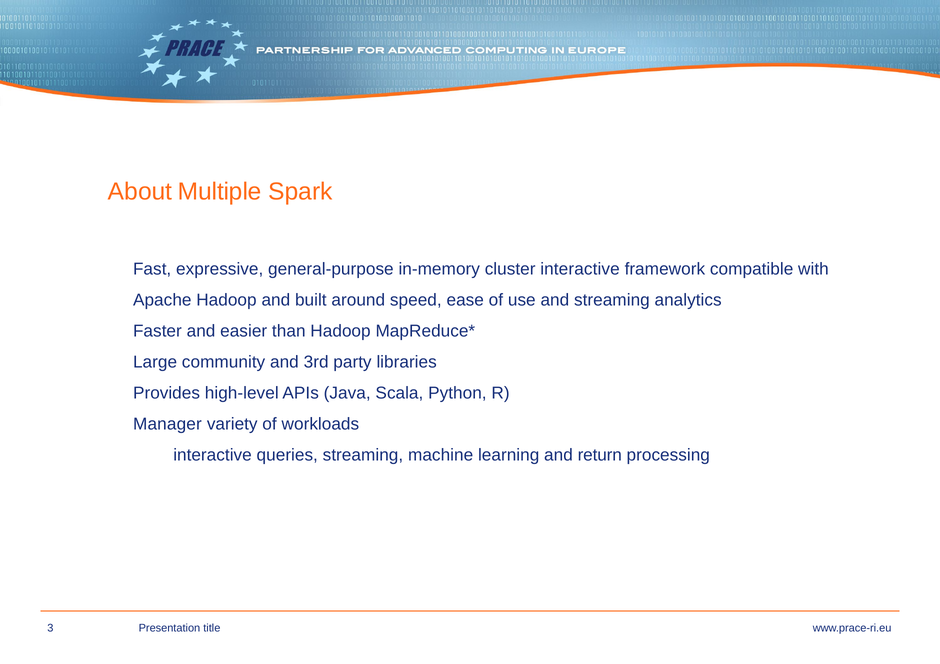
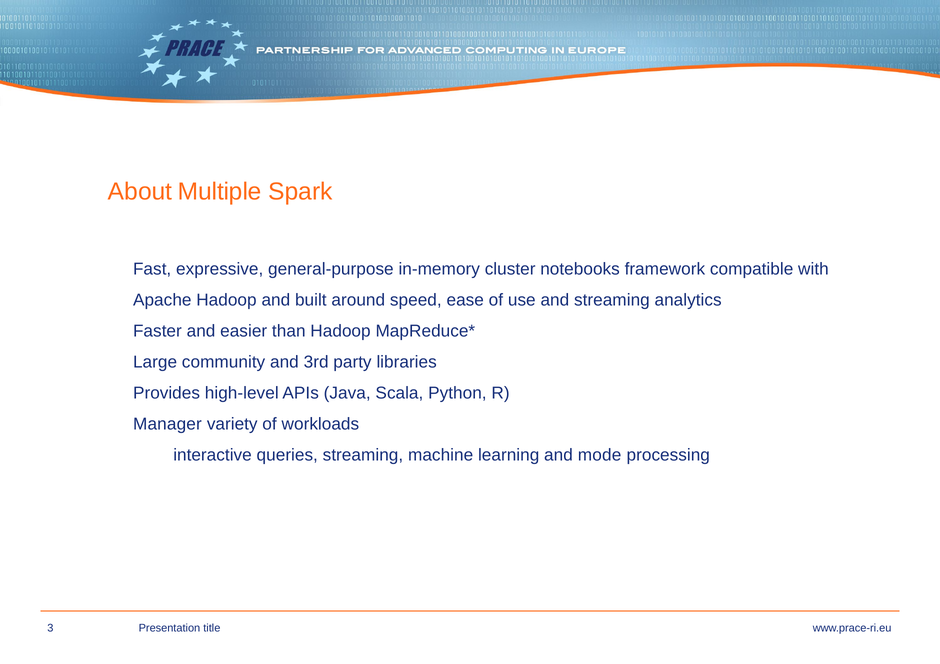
cluster interactive: interactive -> notebooks
return: return -> mode
